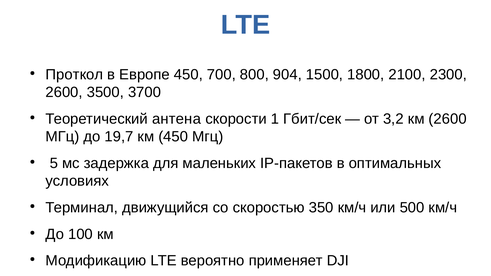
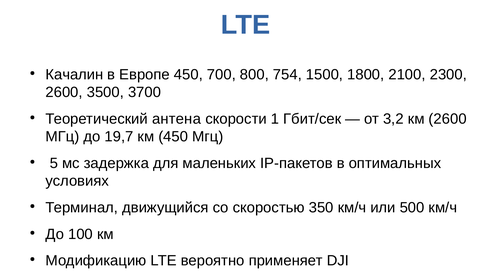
Проткол: Проткол -> Качалин
904: 904 -> 754
